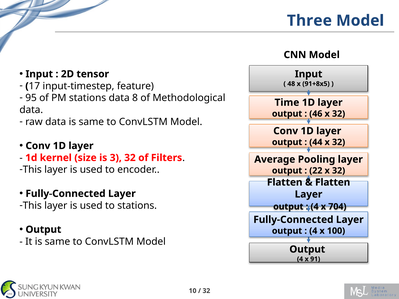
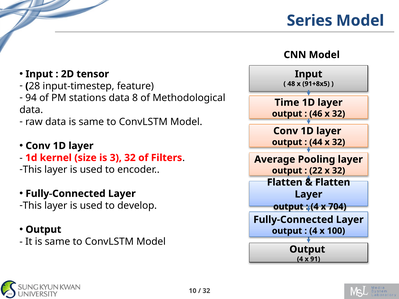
Three: Three -> Series
17: 17 -> 28
95: 95 -> 94
to stations: stations -> develop
